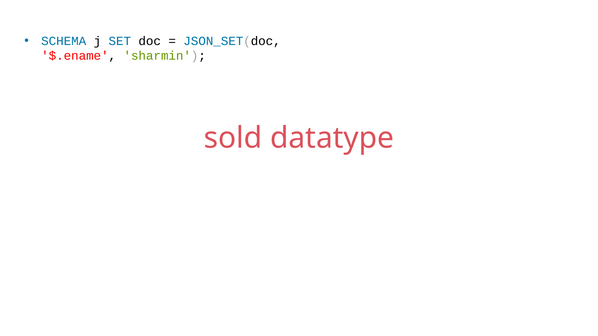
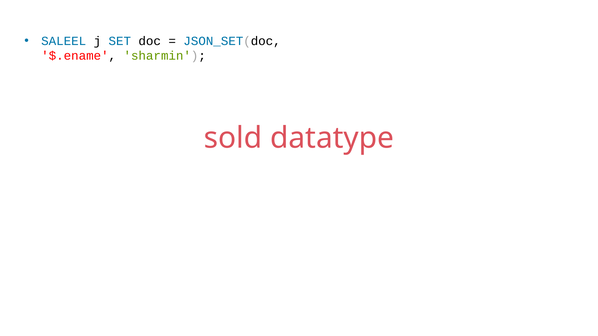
SCHEMA: SCHEMA -> SALEEL
